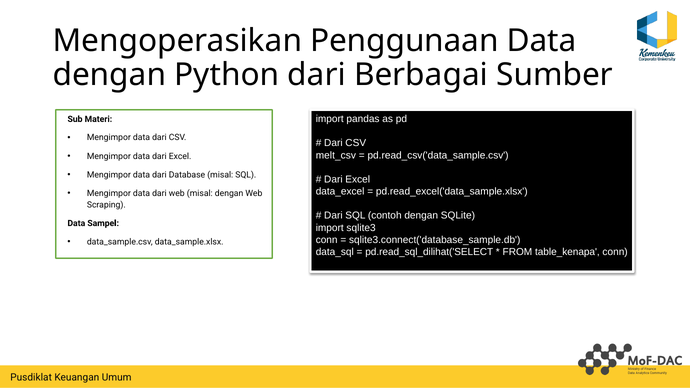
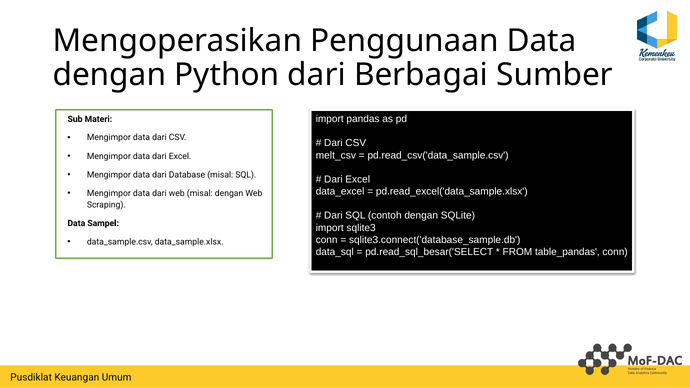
pd.read_sql_dilihat('SELECT: pd.read_sql_dilihat('SELECT -> pd.read_sql_besar('SELECT
table_kenapa: table_kenapa -> table_pandas
